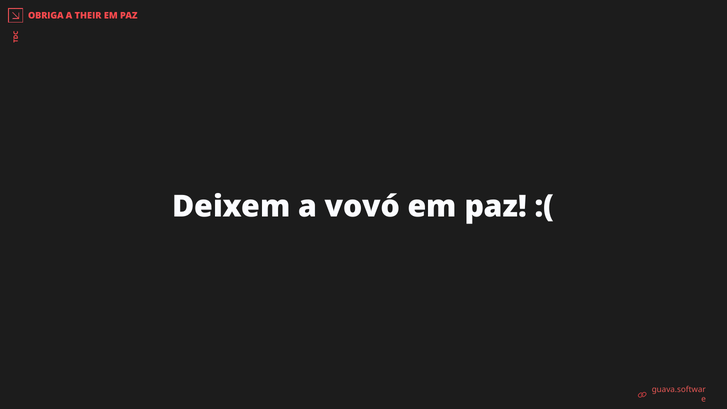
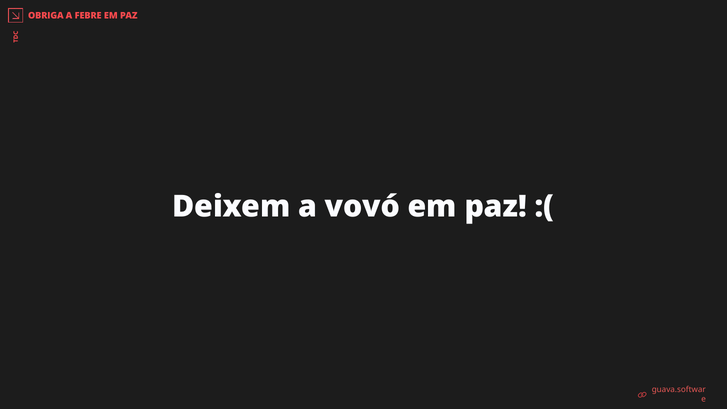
THEIR: THEIR -> FEBRE
